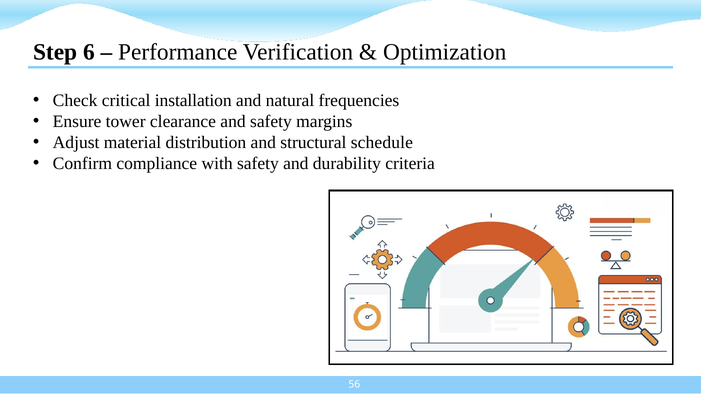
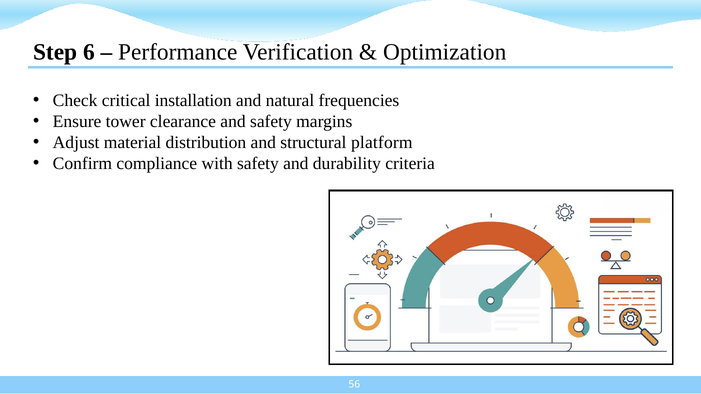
schedule: schedule -> platform
